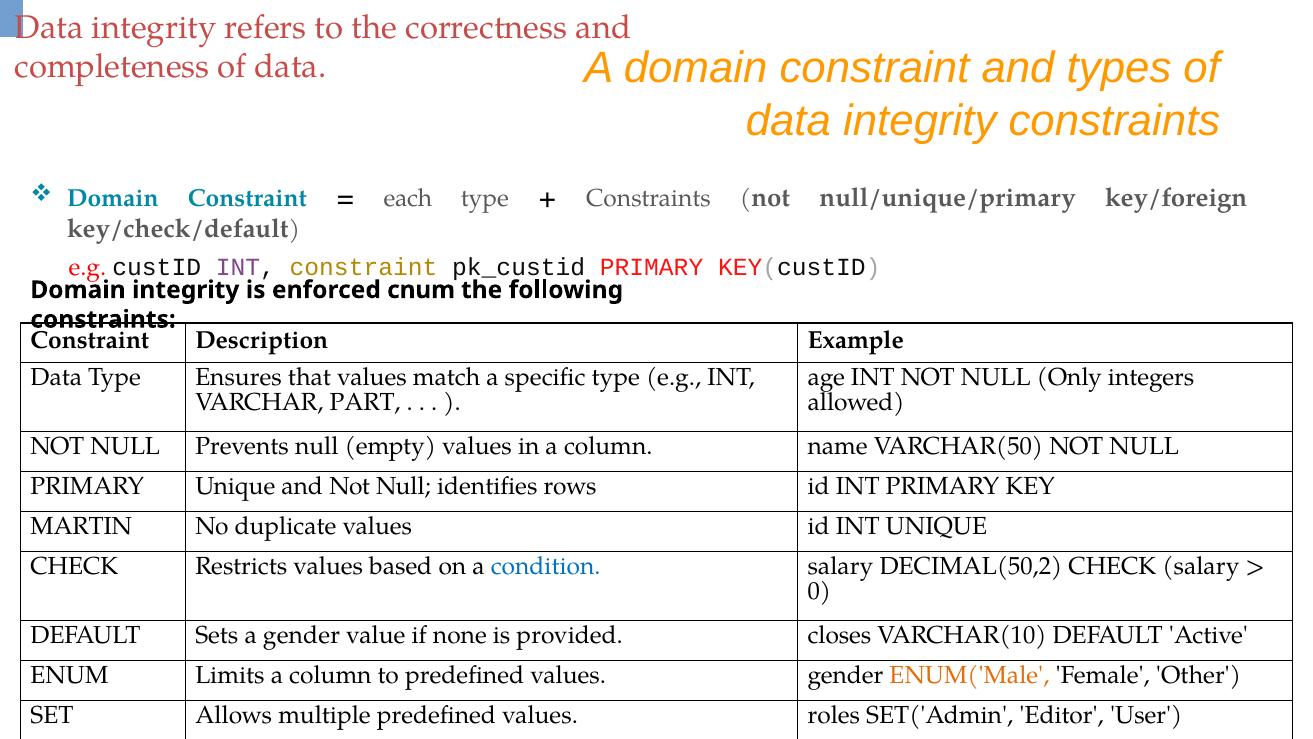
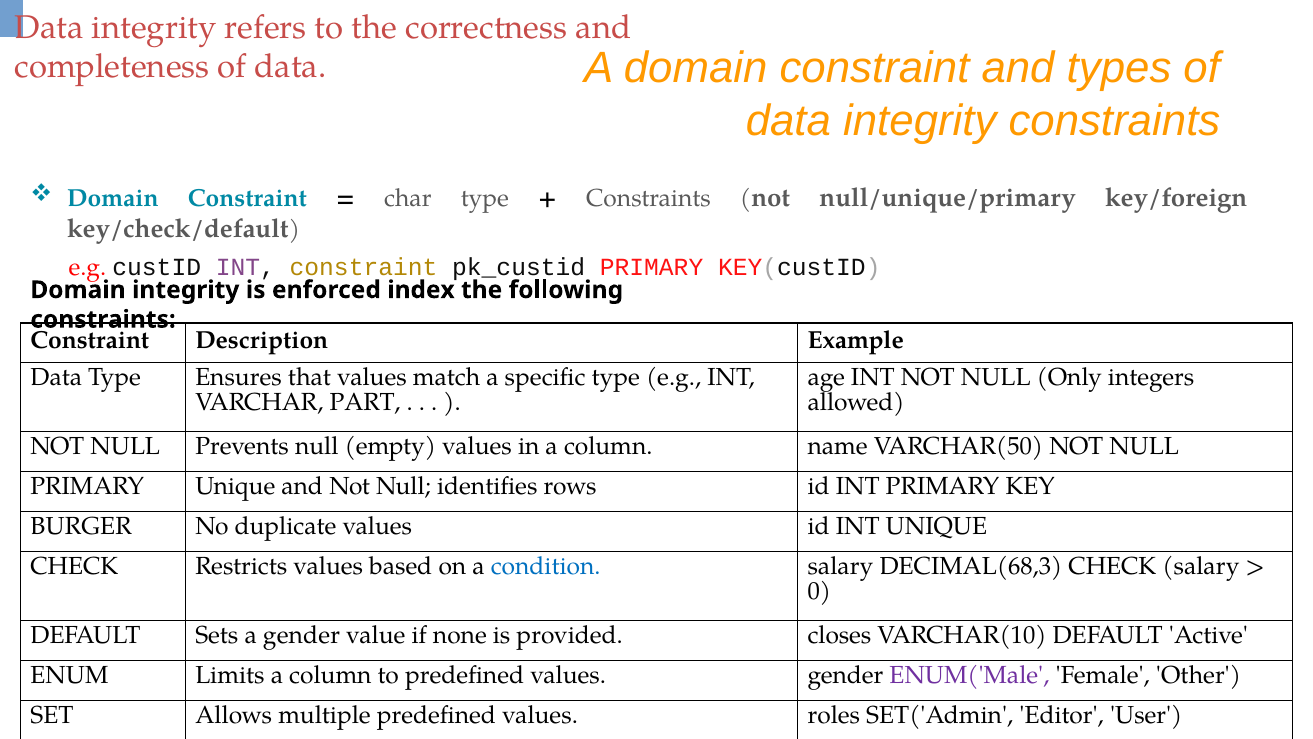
each: each -> char
cnum: cnum -> index
MARTIN: MARTIN -> BURGER
DECIMAL(50,2: DECIMAL(50,2 -> DECIMAL(68,3
ENUM('Male colour: orange -> purple
